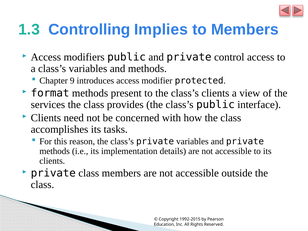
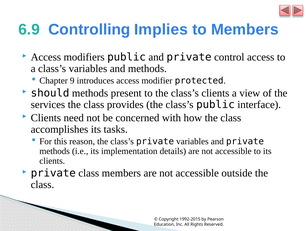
1.3: 1.3 -> 6.9
format: format -> should
